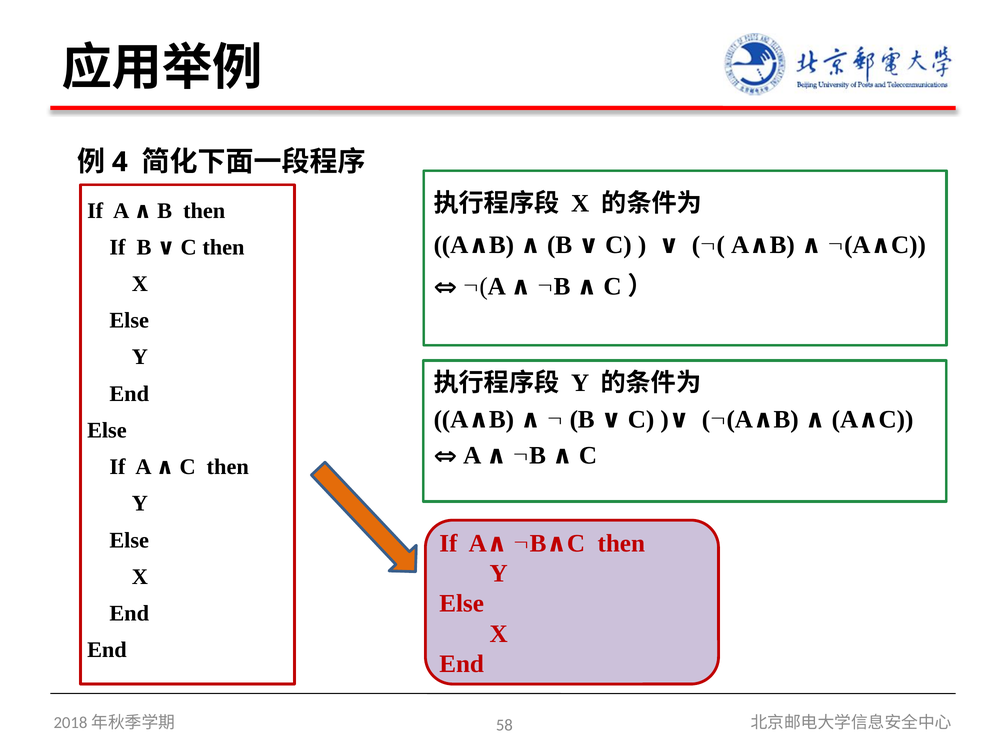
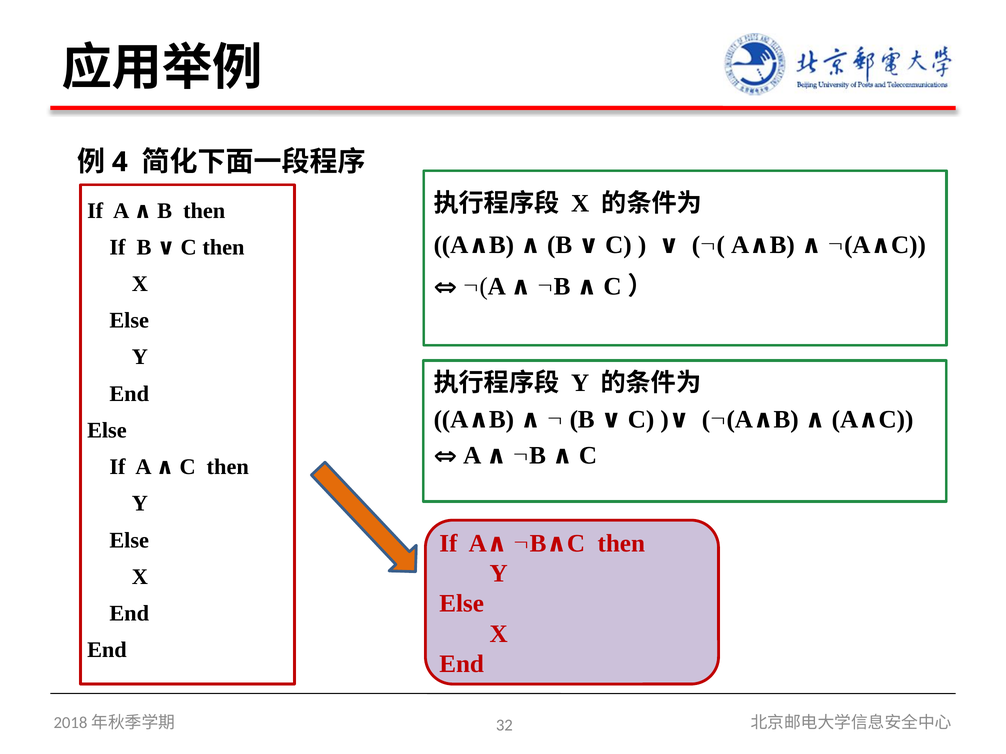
58: 58 -> 32
